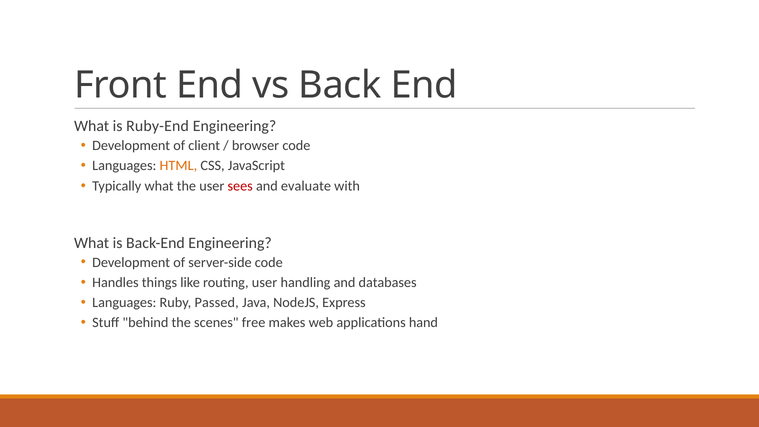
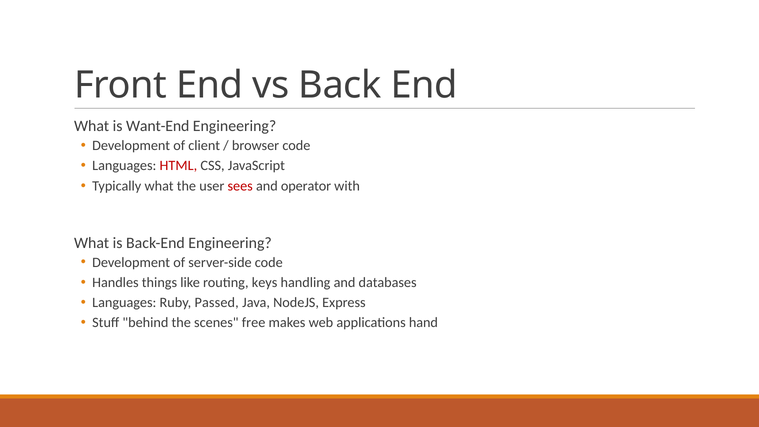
Ruby-End: Ruby-End -> Want-End
HTML colour: orange -> red
evaluate: evaluate -> operator
routing user: user -> keys
